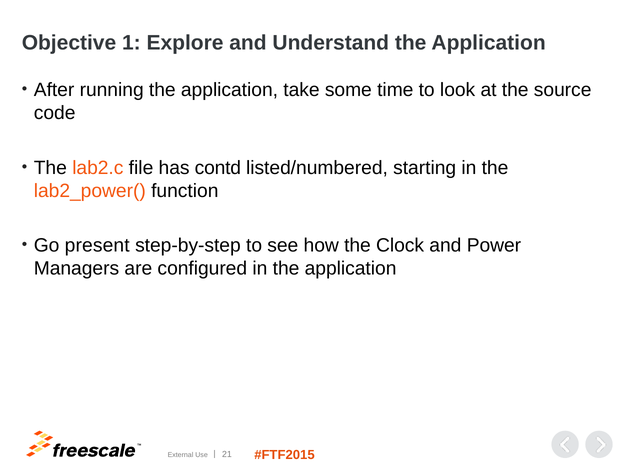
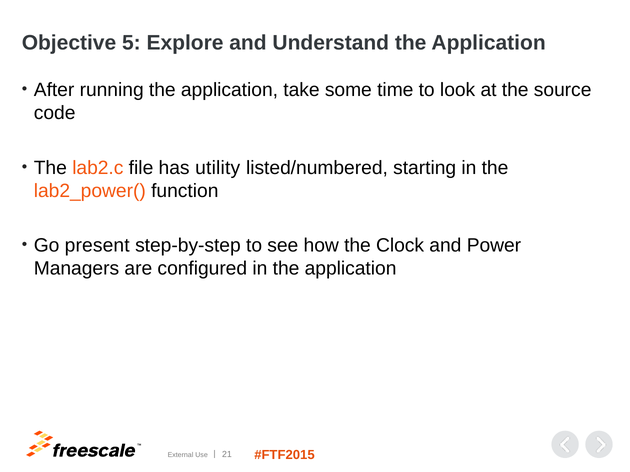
1: 1 -> 5
contd: contd -> utility
